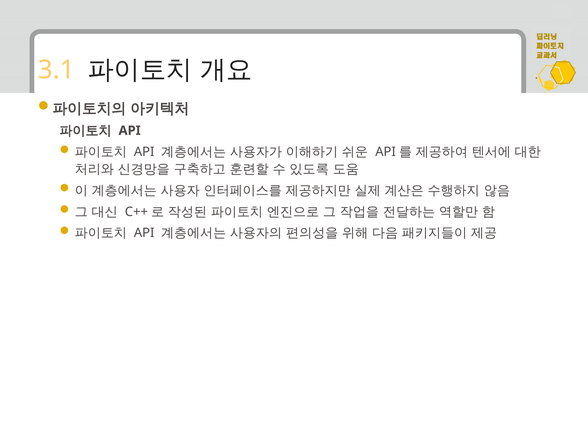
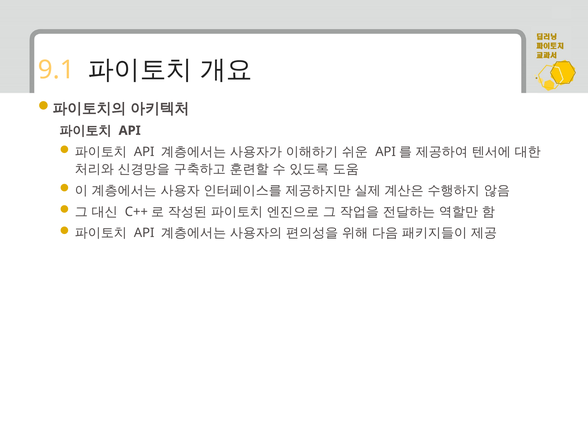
3.1: 3.1 -> 9.1
